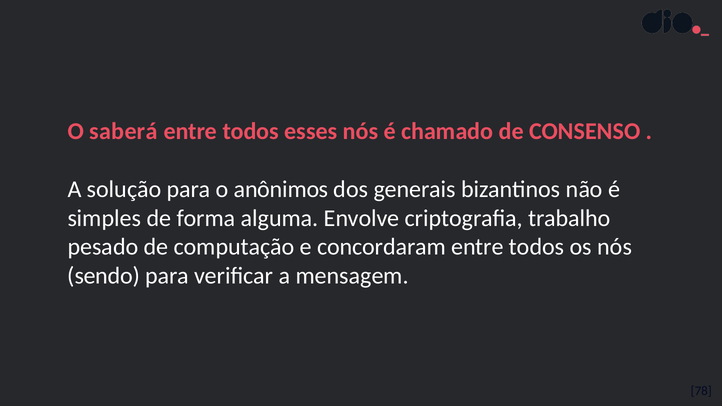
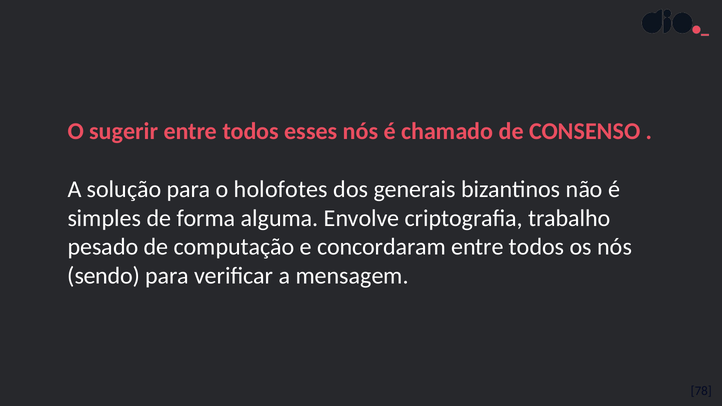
saberá: saberá -> sugerir
anônimos: anônimos -> holofotes
